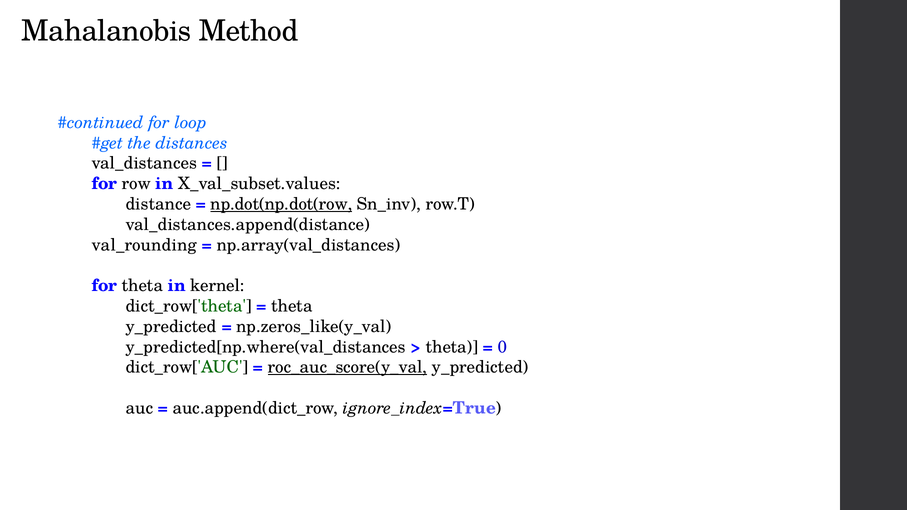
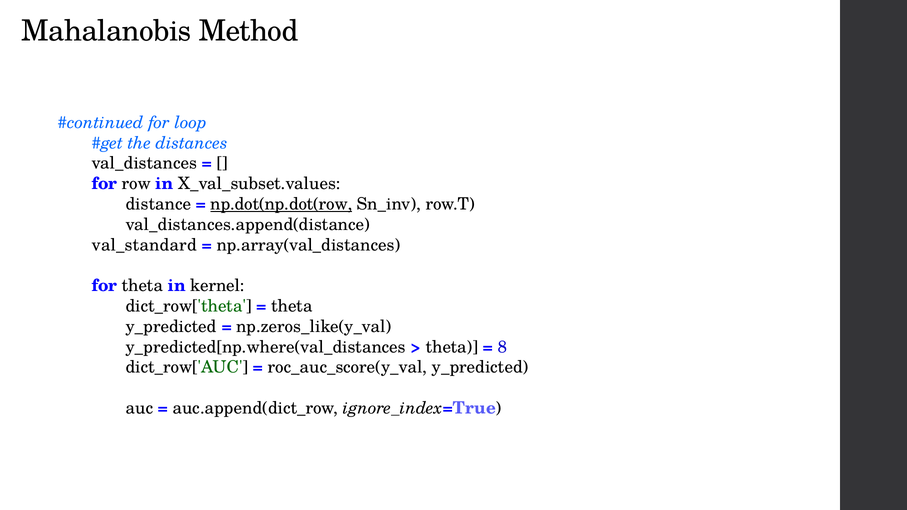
val_rounding: val_rounding -> val_standard
0: 0 -> 8
roc_auc_score(y_val underline: present -> none
